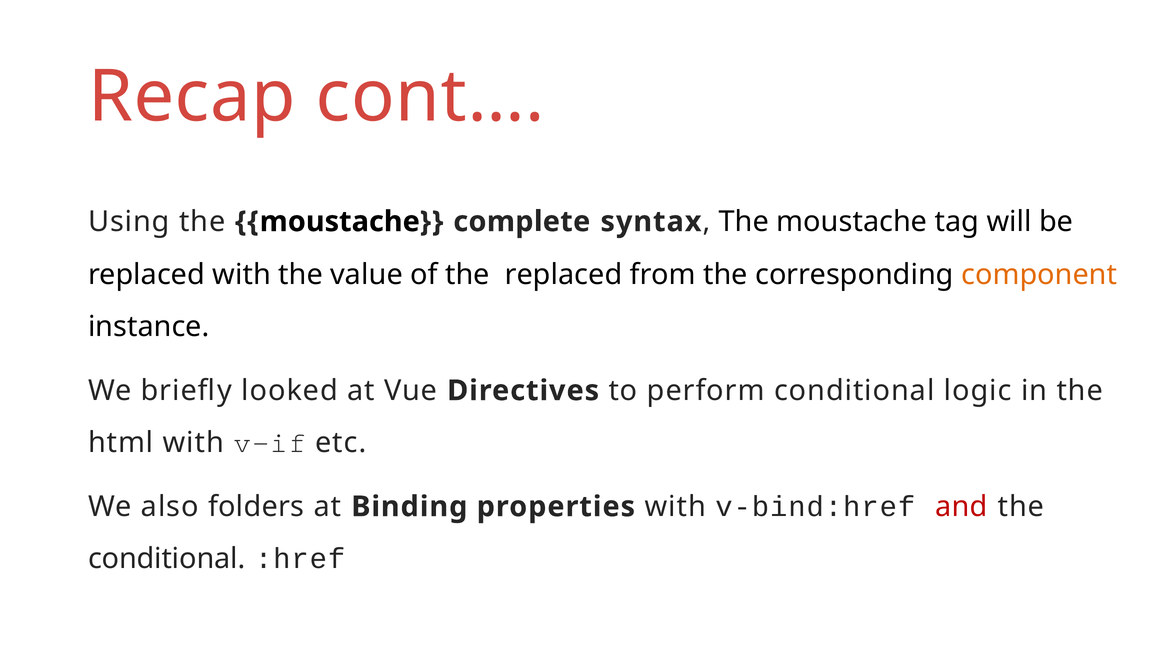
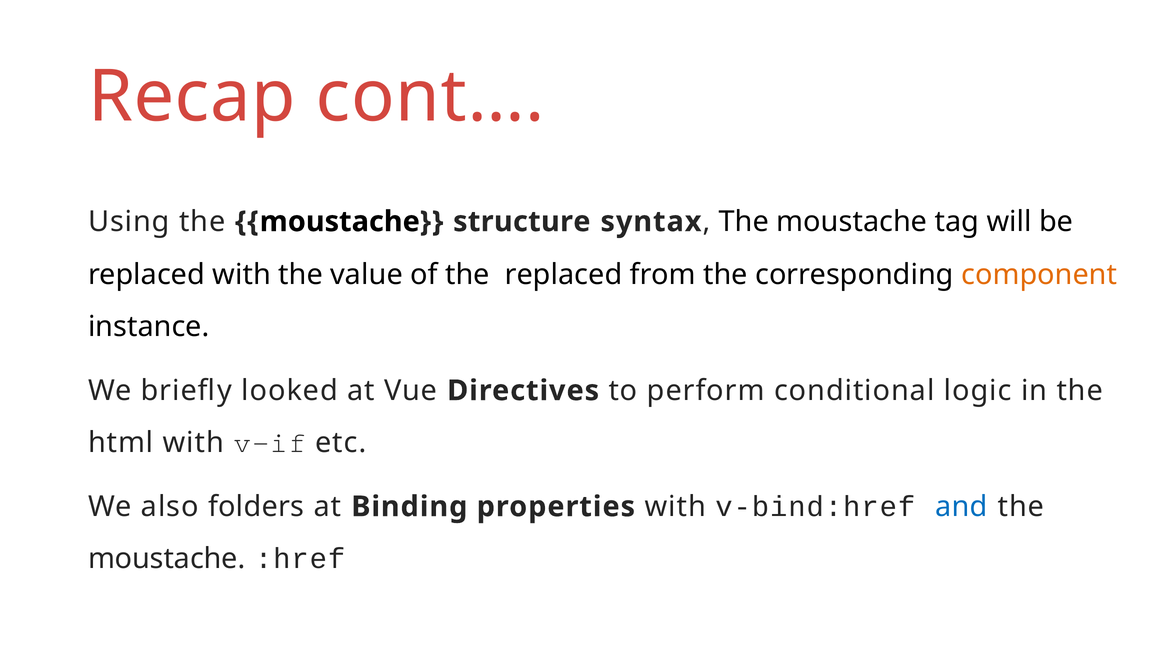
complete: complete -> structure
and colour: red -> blue
conditional at (167, 558): conditional -> moustache
